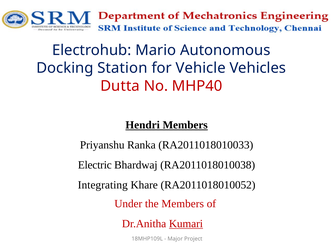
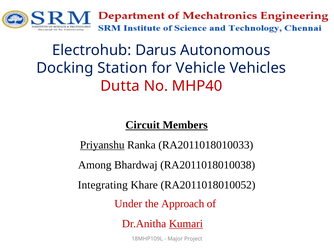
Mario: Mario -> Darus
Hendri: Hendri -> Circuit
Priyanshu underline: none -> present
Electric: Electric -> Among
the Members: Members -> Approach
